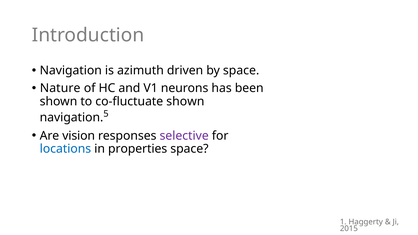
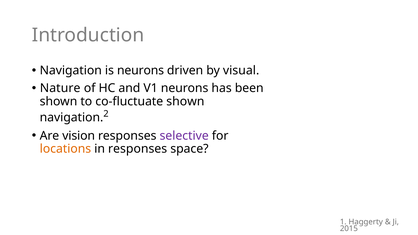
is azimuth: azimuth -> neurons
by space: space -> visual
5: 5 -> 2
locations colour: blue -> orange
in properties: properties -> responses
